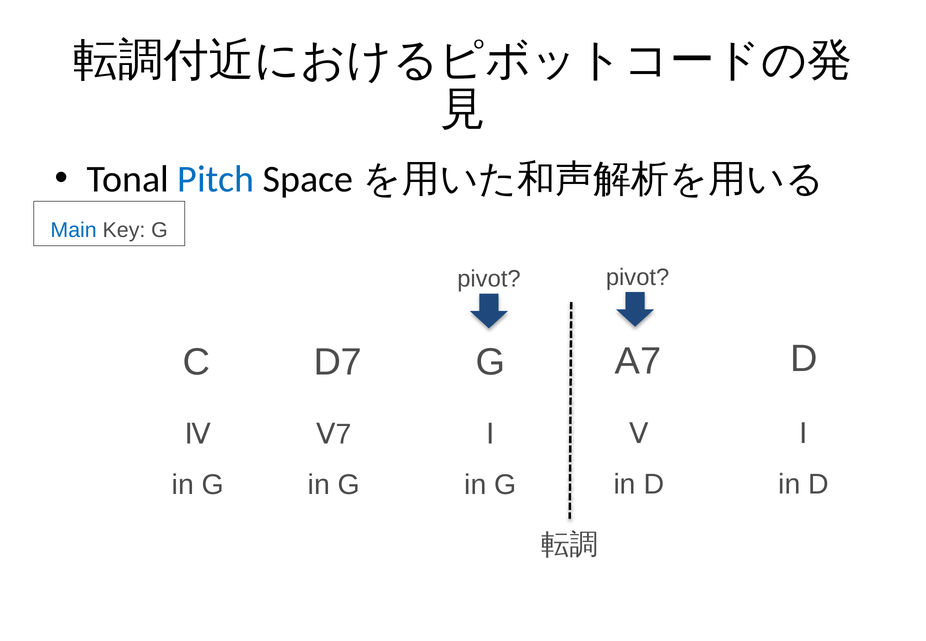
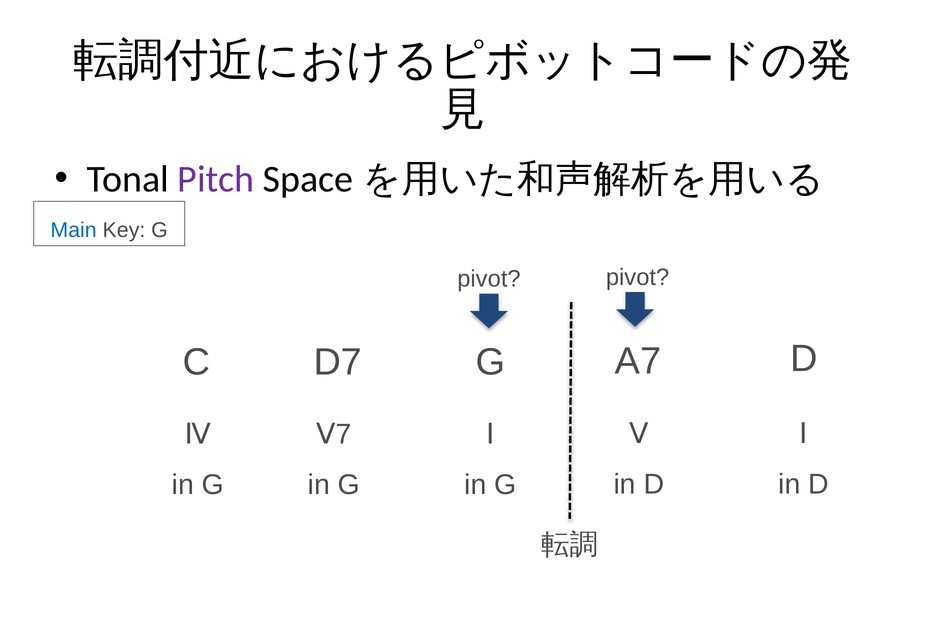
Pitch colour: blue -> purple
